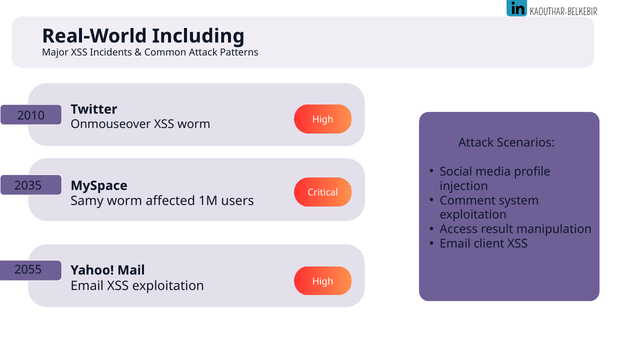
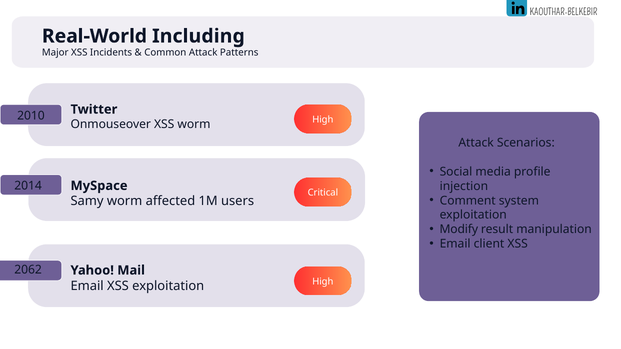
2035: 2035 -> 2014
Access: Access -> Modify
2055: 2055 -> 2062
